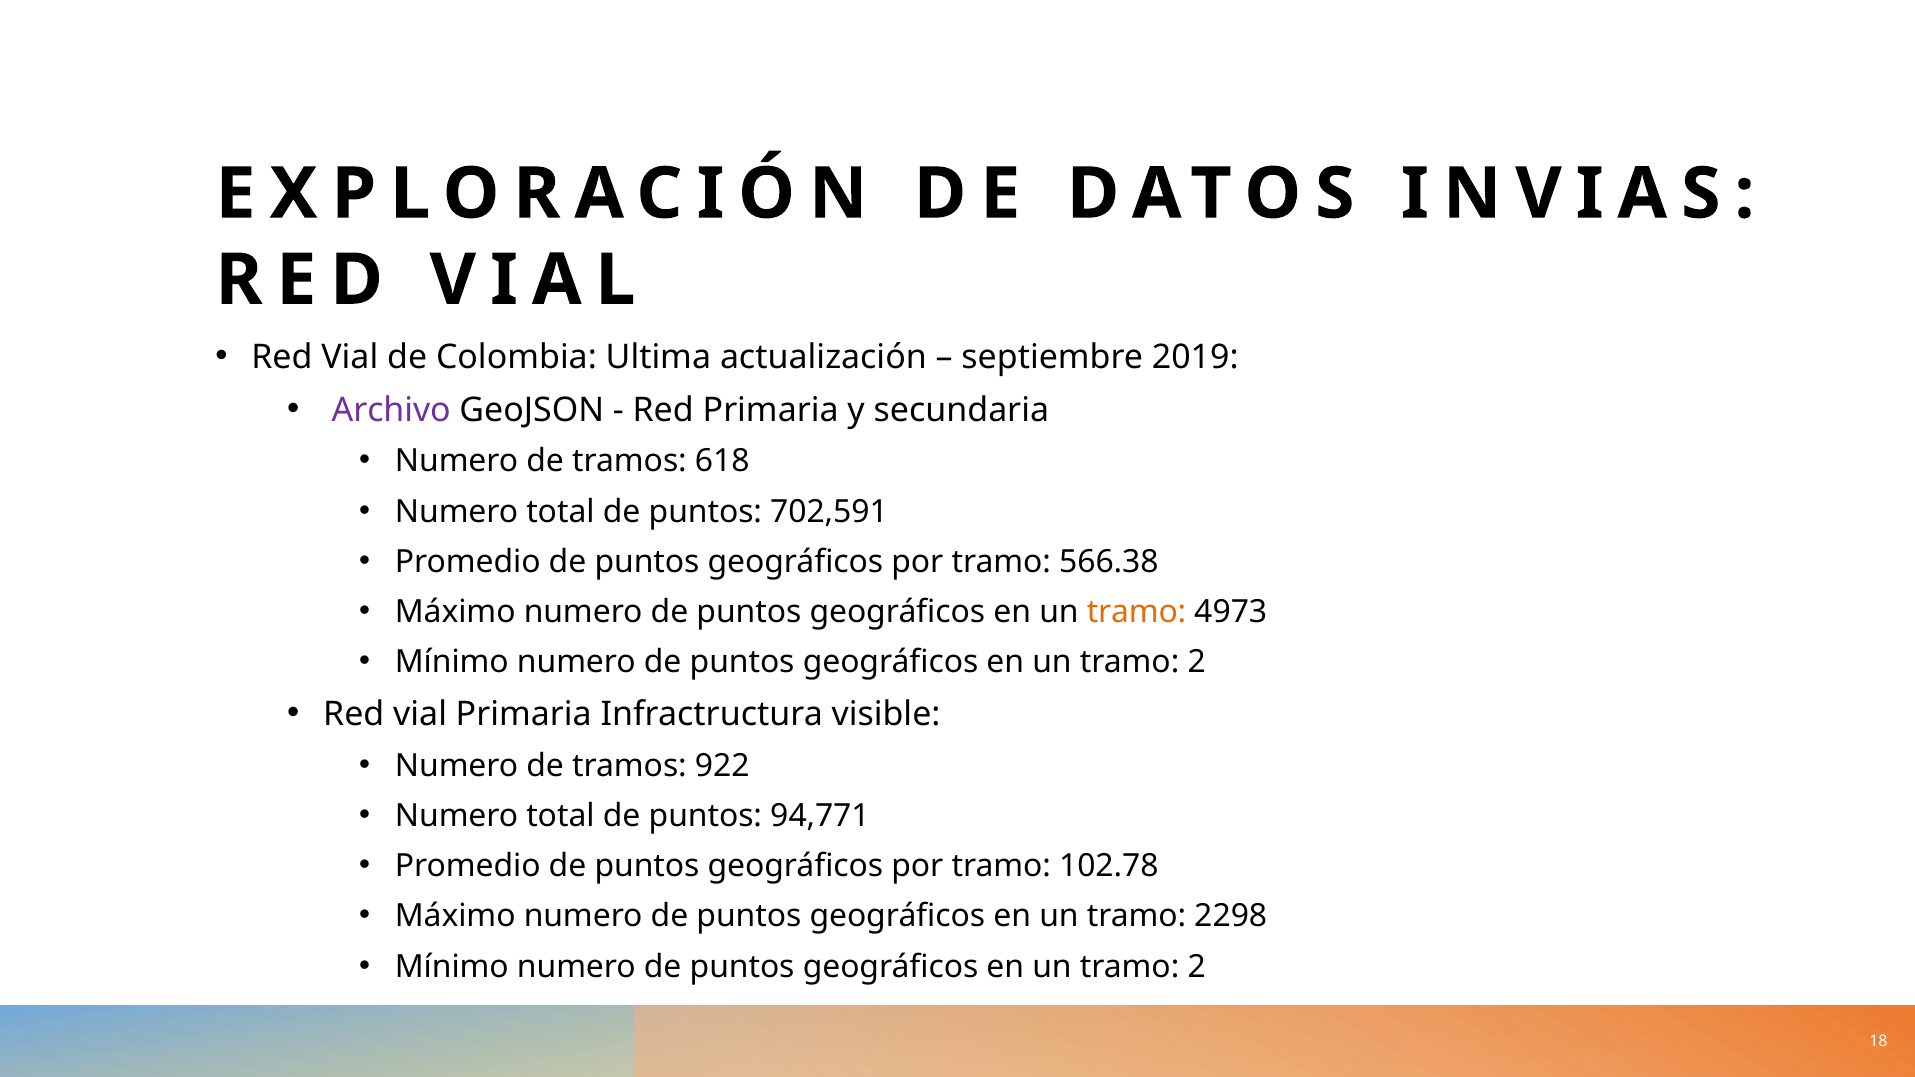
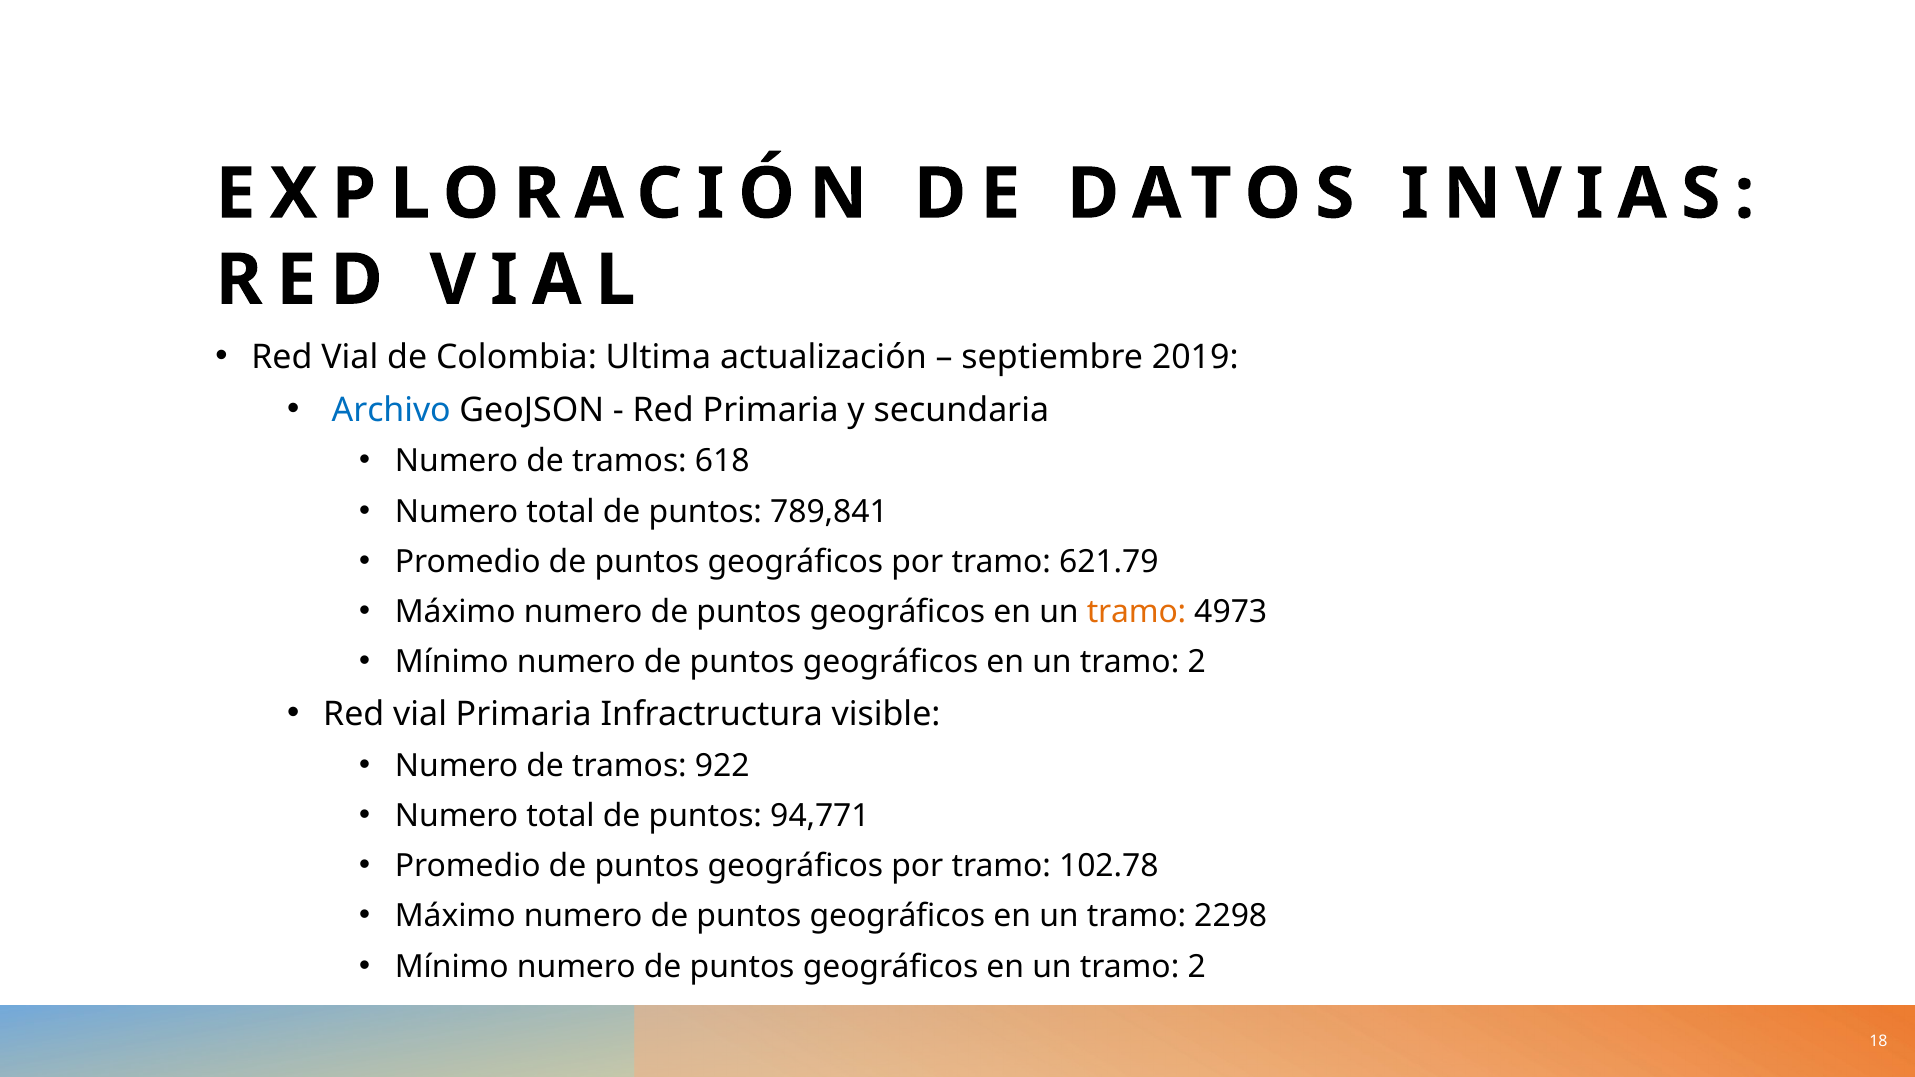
Archivo colour: purple -> blue
702,591: 702,591 -> 789,841
566.38: 566.38 -> 621.79
